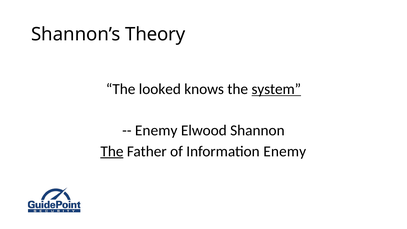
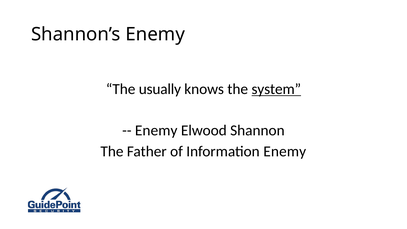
Shannon’s Theory: Theory -> Enemy
looked: looked -> usually
The at (112, 151) underline: present -> none
